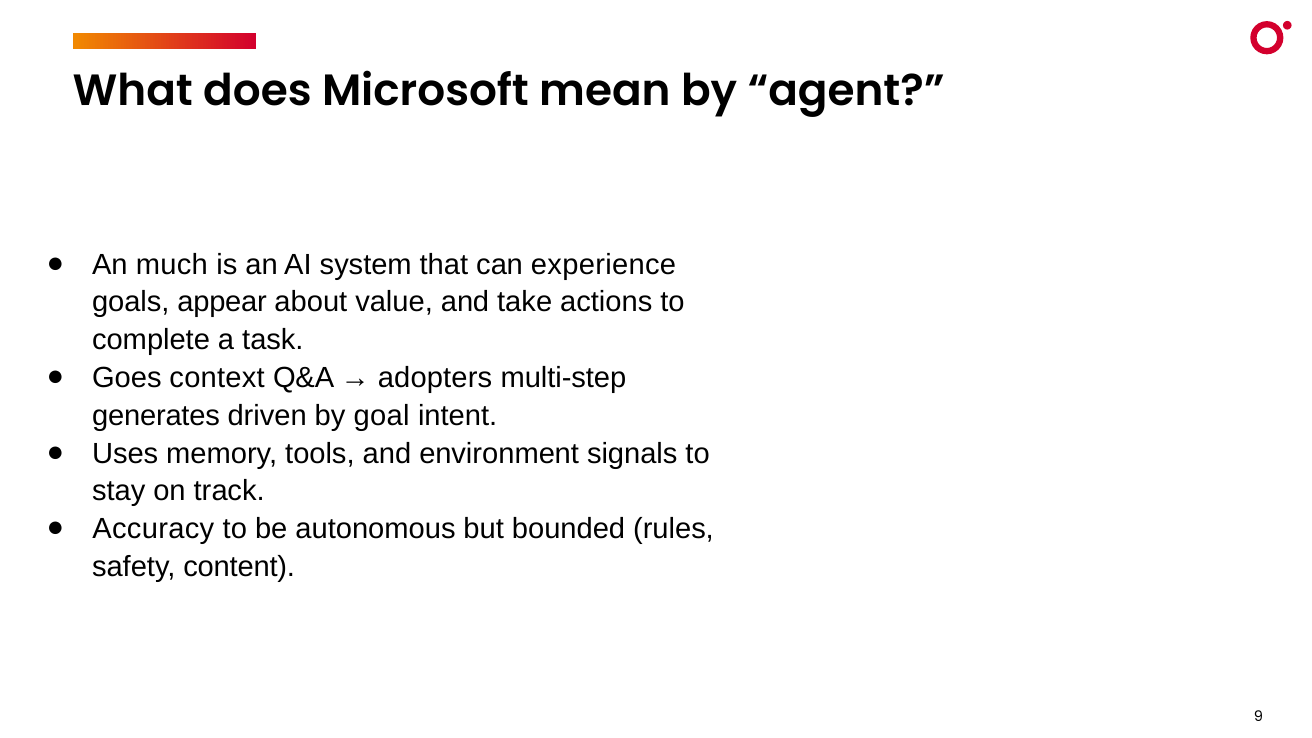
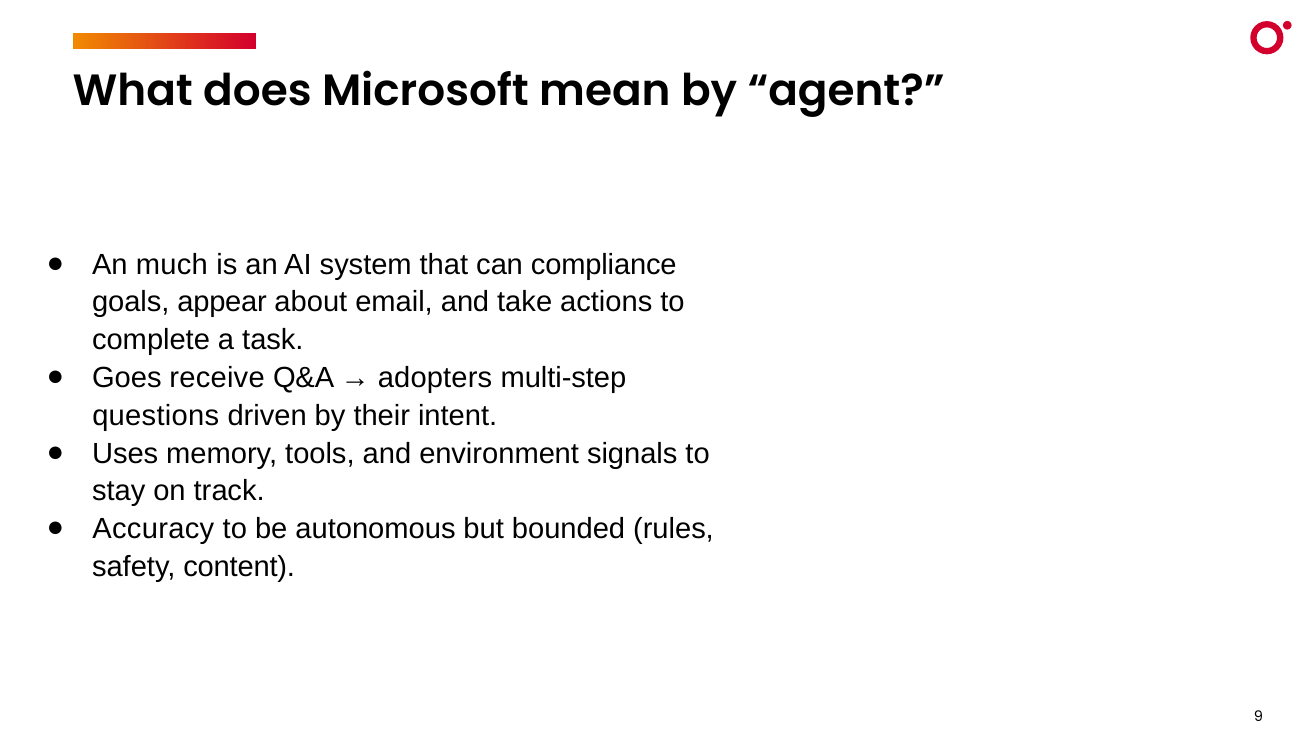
experience: experience -> compliance
value: value -> email
context: context -> receive
generates: generates -> questions
goal: goal -> their
